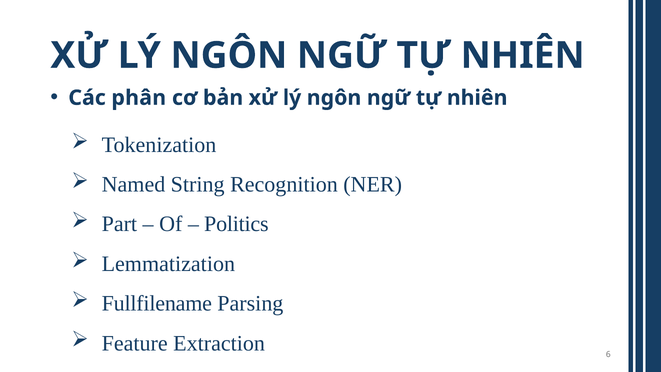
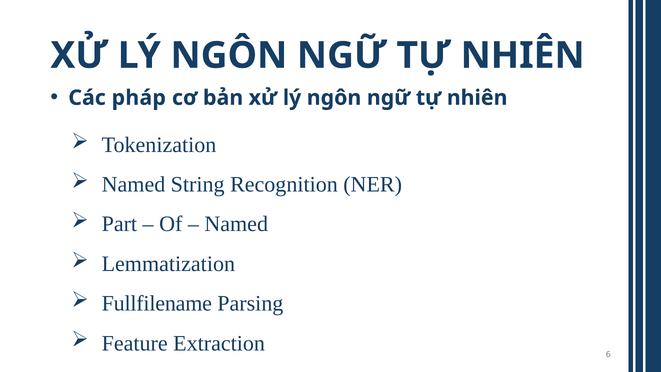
phân: phân -> pháp
Politics at (236, 224): Politics -> Named
